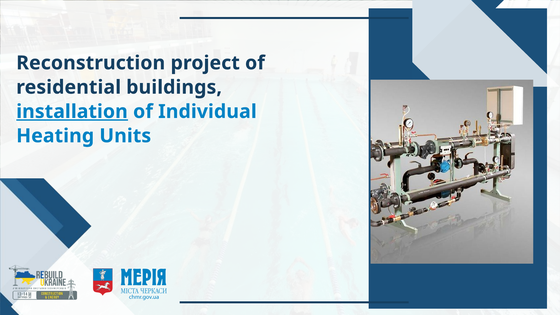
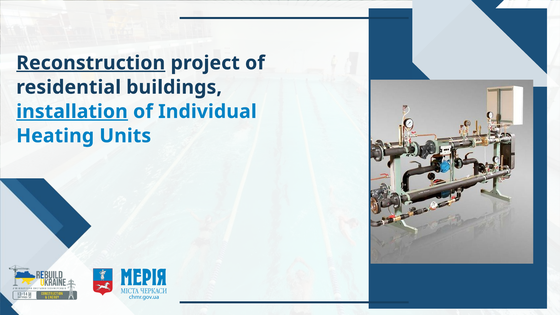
Reconstruction underline: none -> present
